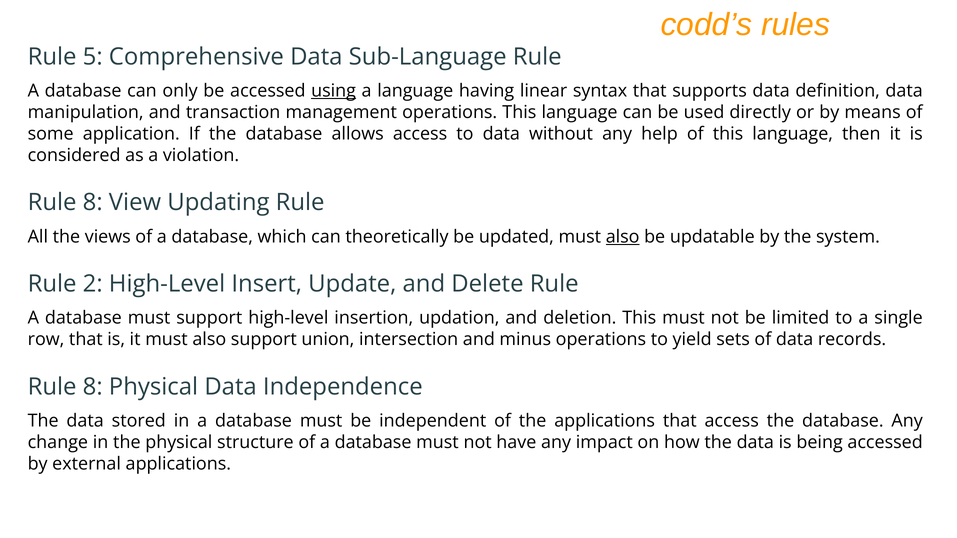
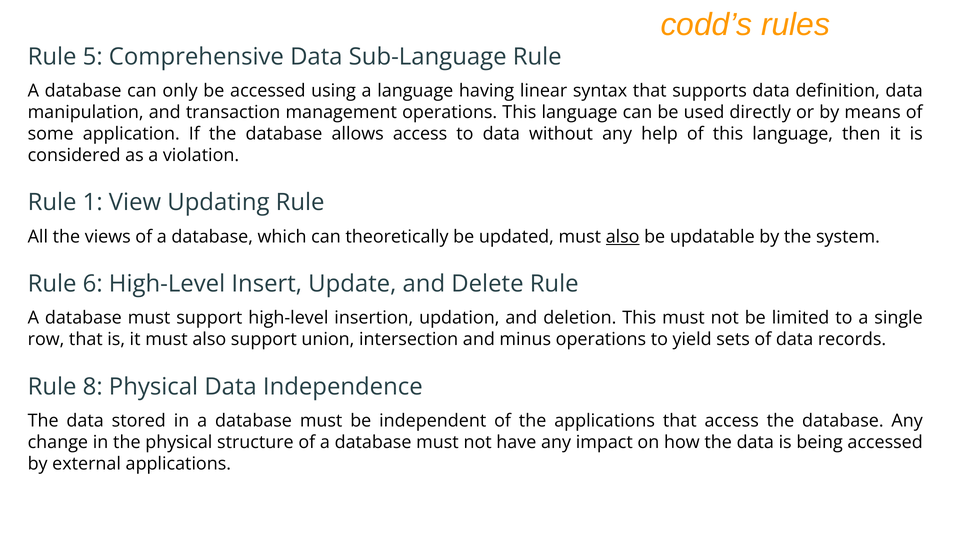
using underline: present -> none
8 at (93, 203): 8 -> 1
2: 2 -> 6
